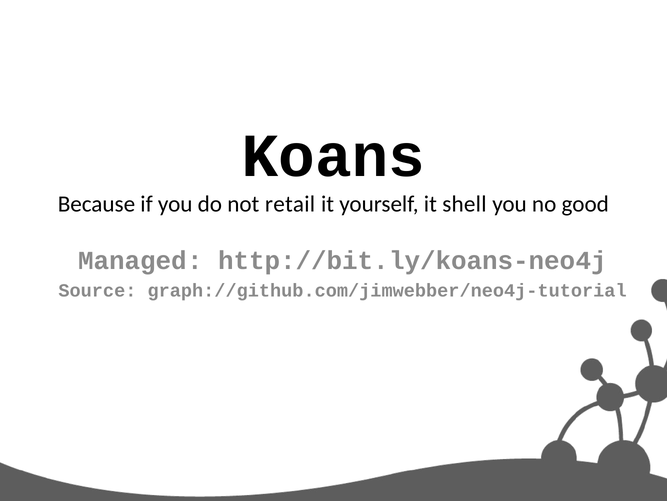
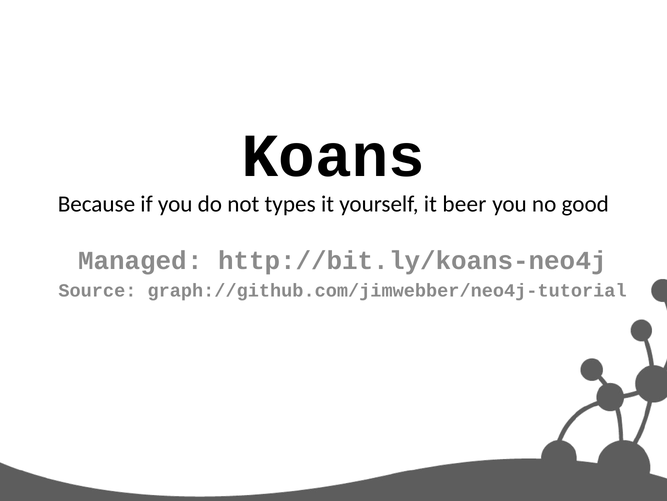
retail: retail -> types
shell: shell -> beer
